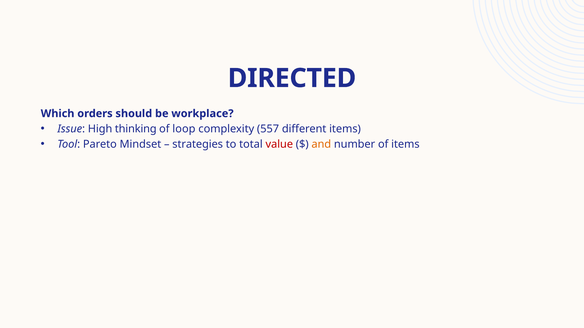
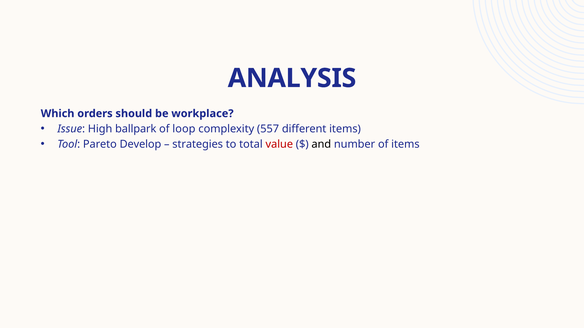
DIRECTED: DIRECTED -> ANALYSIS
thinking: thinking -> ballpark
Mindset: Mindset -> Develop
and colour: orange -> black
